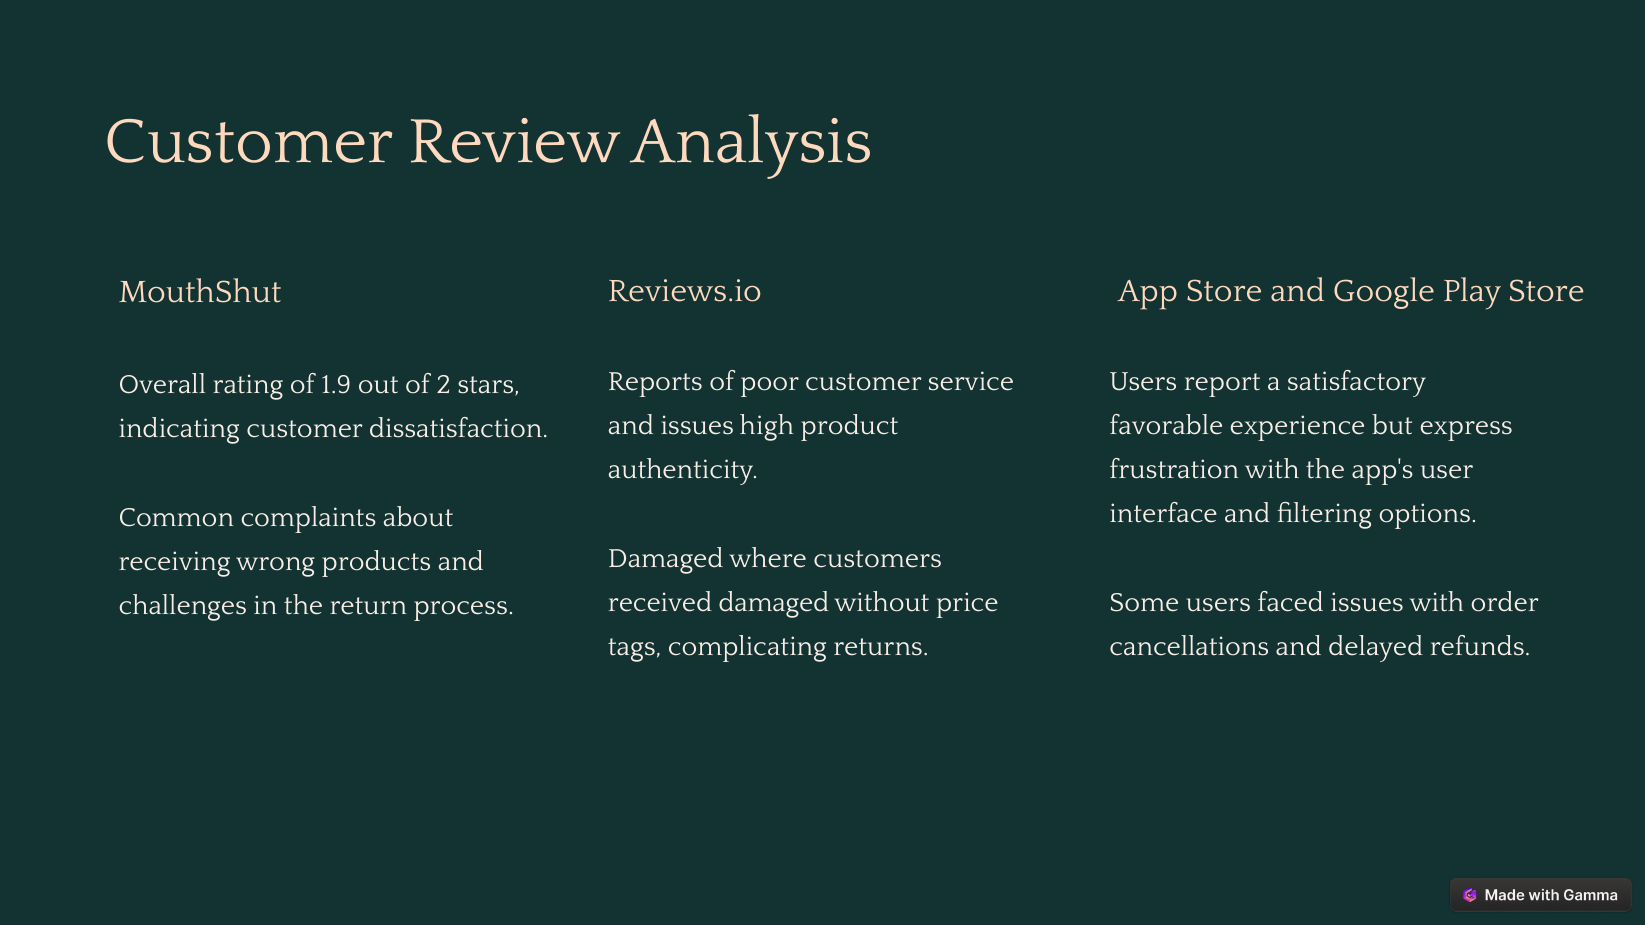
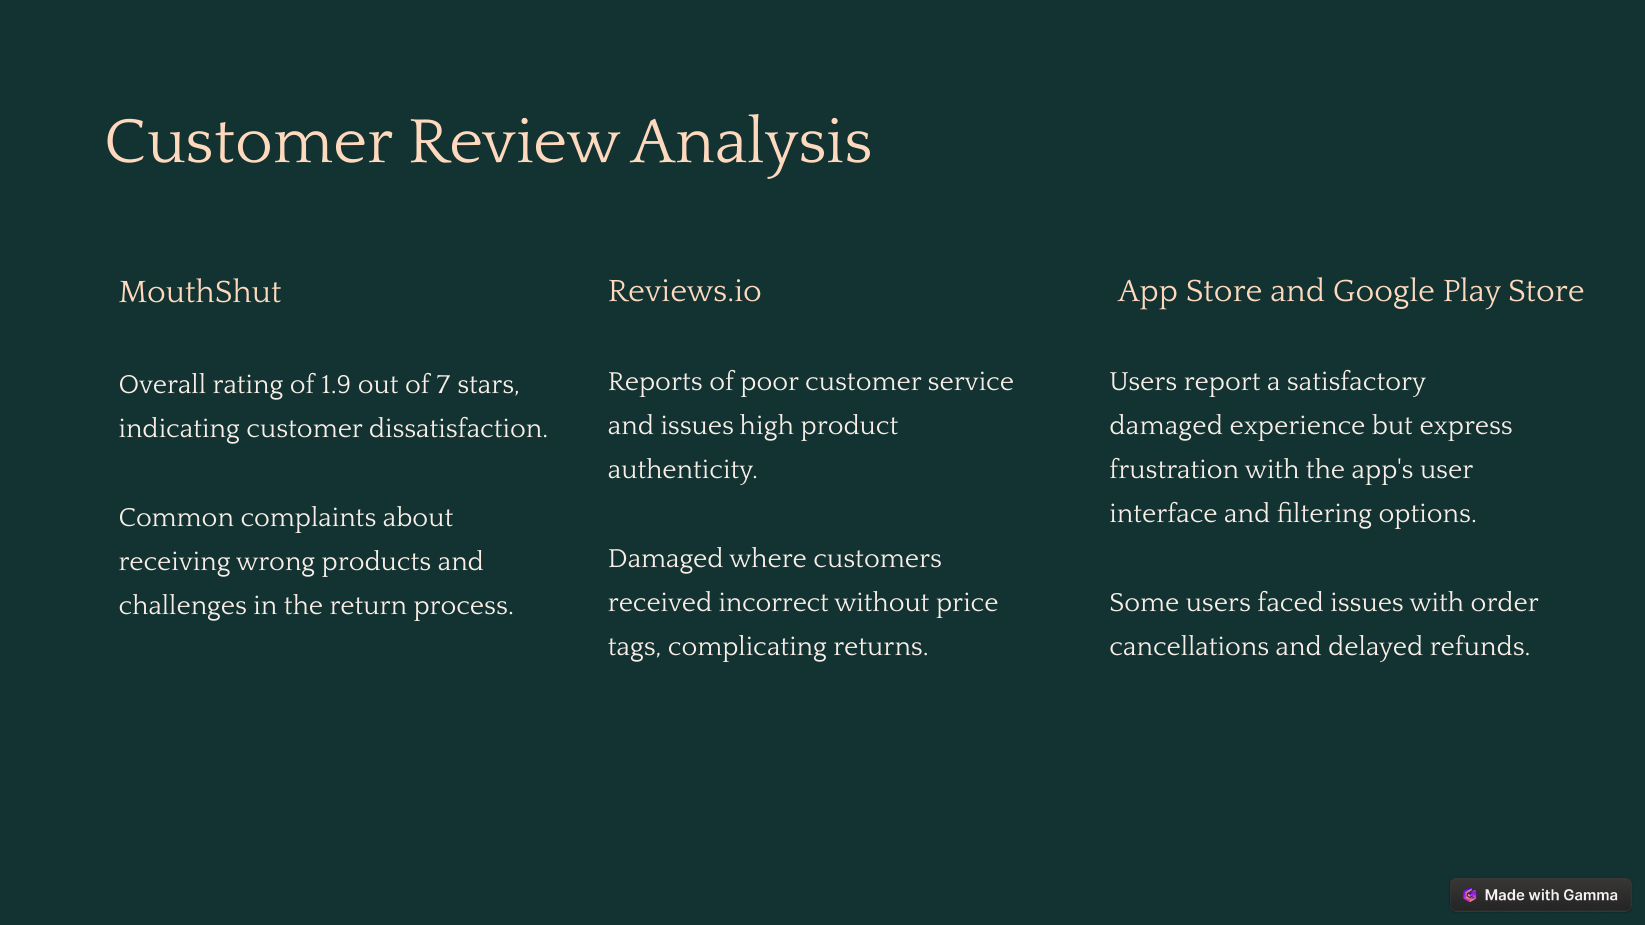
2: 2 -> 7
favorable at (1166, 426): favorable -> damaged
received damaged: damaged -> incorrect
